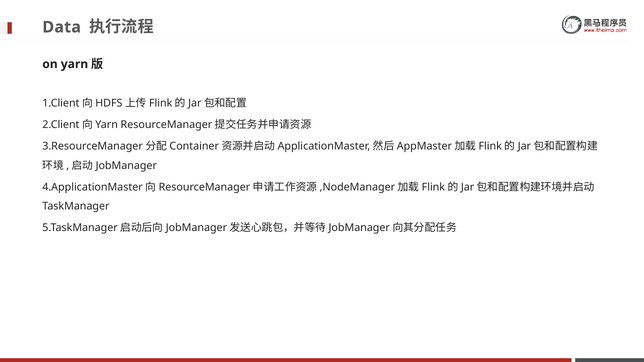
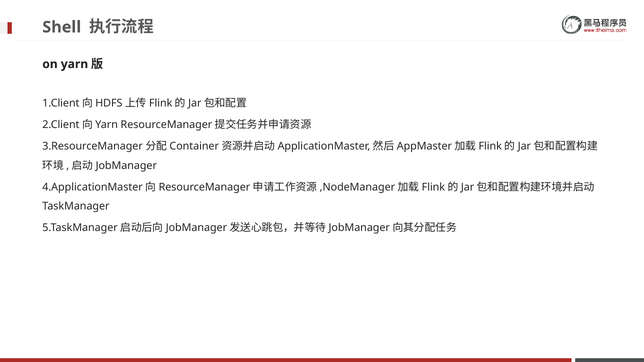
Data: Data -> Shell
